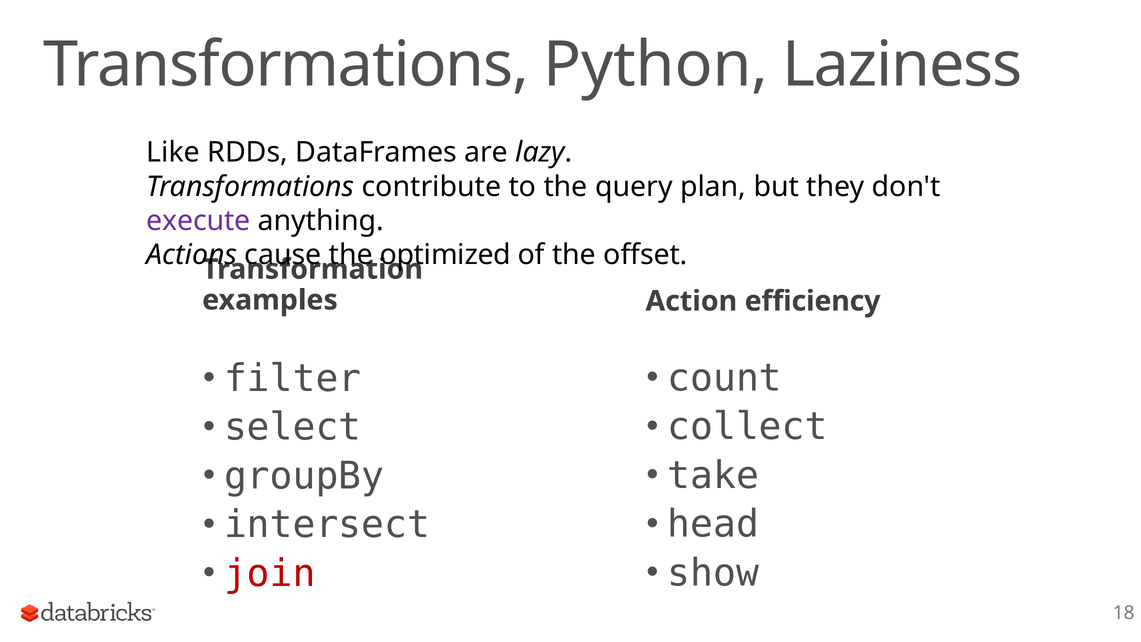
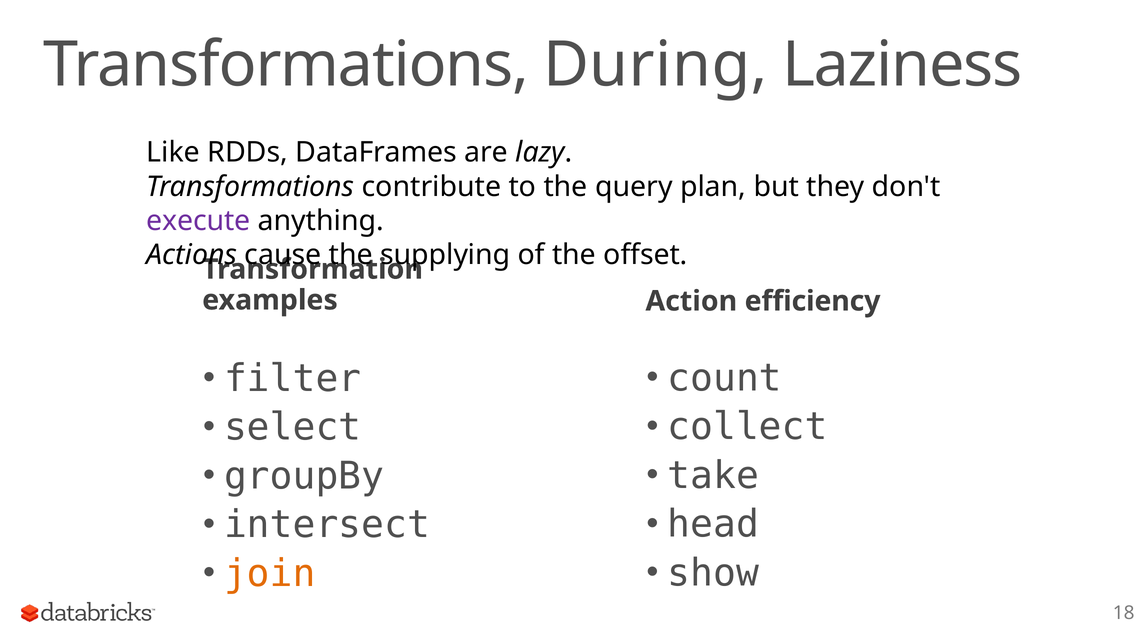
Python: Python -> During
optimized: optimized -> supplying
join colour: red -> orange
